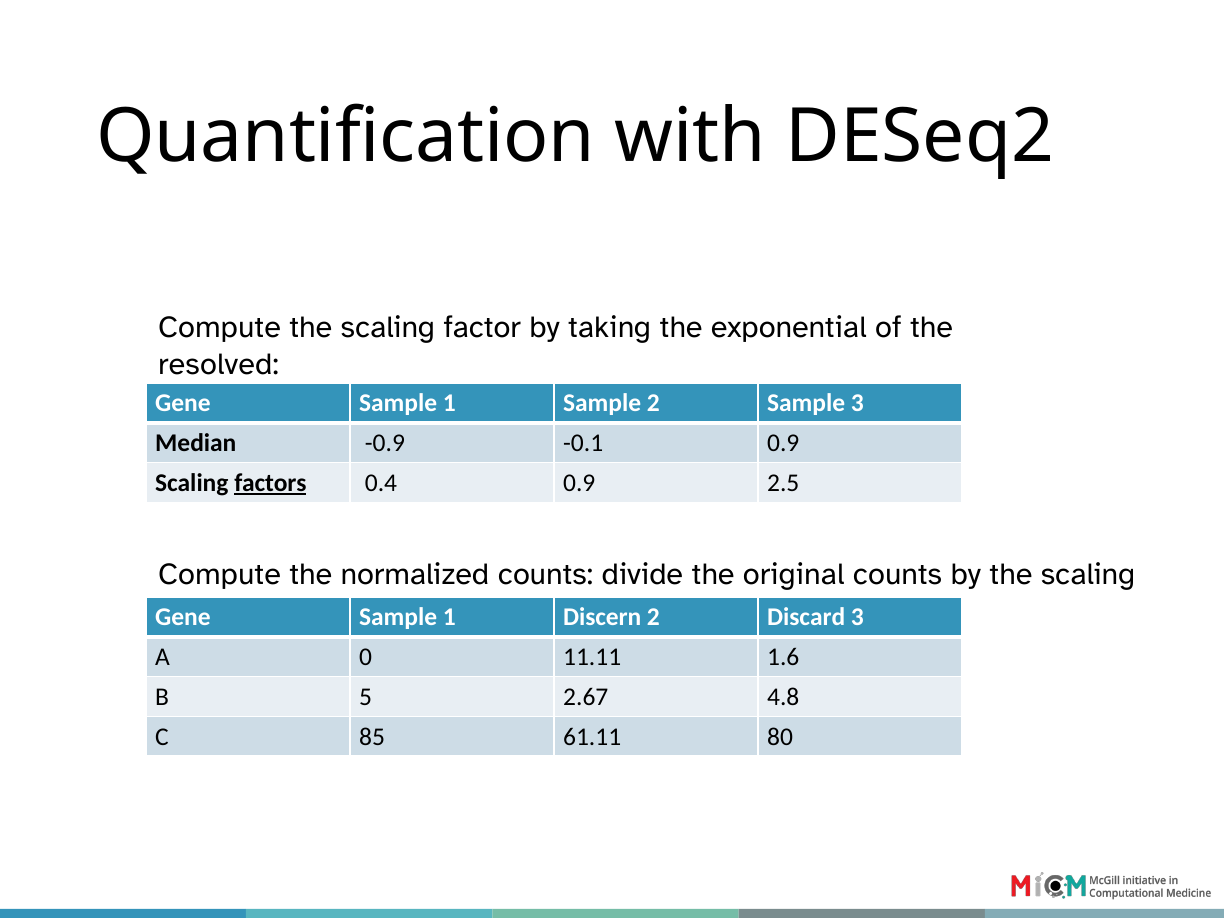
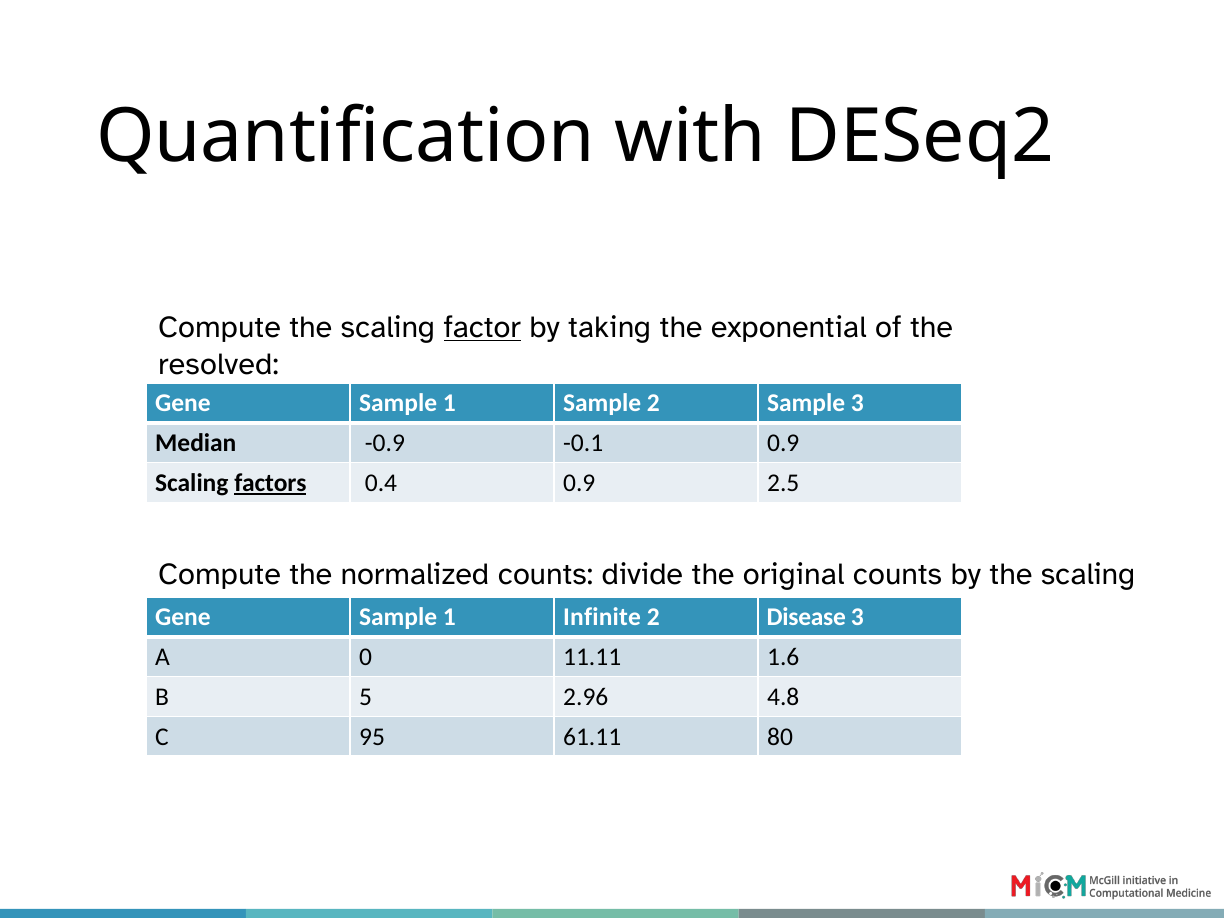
factor underline: none -> present
Discern: Discern -> Infinite
Discard: Discard -> Disease
2.67: 2.67 -> 2.96
85: 85 -> 95
